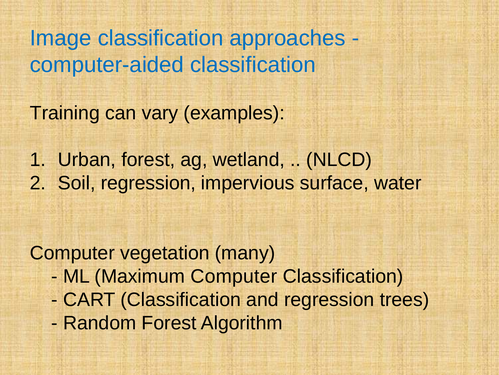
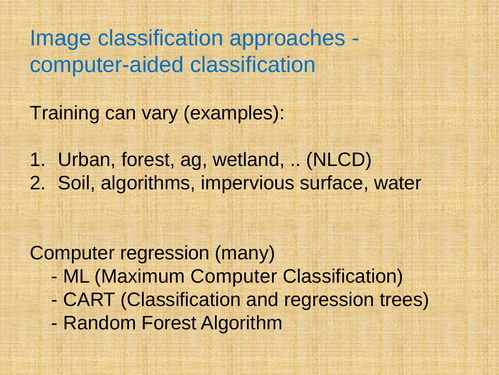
Soil regression: regression -> algorithms
Computer vegetation: vegetation -> regression
